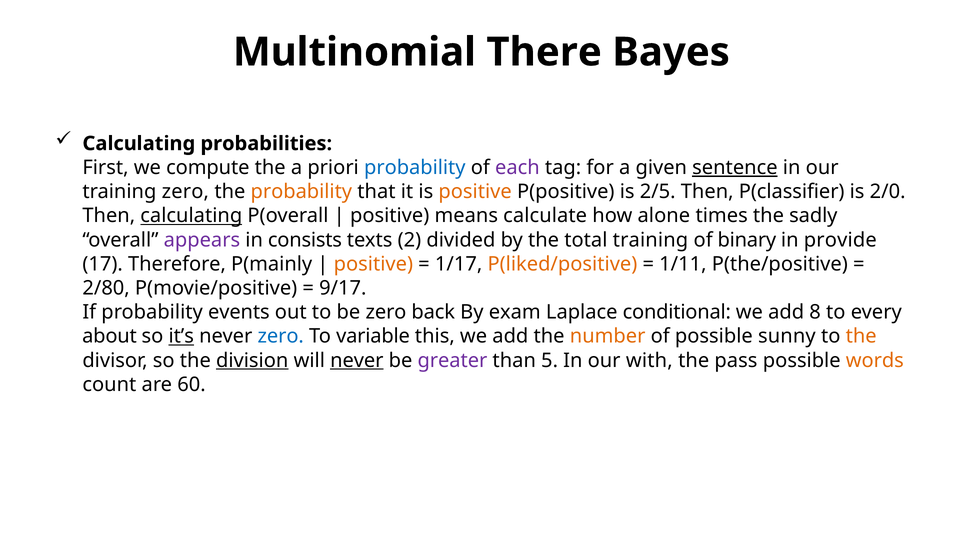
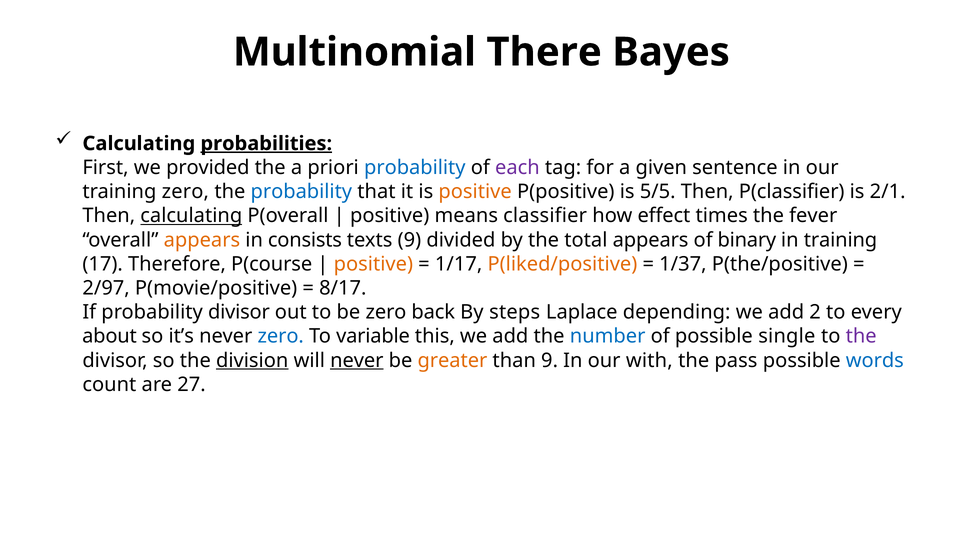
probabilities underline: none -> present
compute: compute -> provided
sentence underline: present -> none
probability at (301, 192) colour: orange -> blue
2/5: 2/5 -> 5/5
2/0: 2/0 -> 2/1
calculate: calculate -> classifier
alone: alone -> effect
sadly: sadly -> fever
appears at (202, 240) colour: purple -> orange
texts 2: 2 -> 9
total training: training -> appears
in provide: provide -> training
P(mainly: P(mainly -> P(course
1/11: 1/11 -> 1/37
2/80: 2/80 -> 2/97
9/17: 9/17 -> 8/17
probability events: events -> divisor
exam: exam -> steps
conditional: conditional -> depending
8: 8 -> 2
it’s underline: present -> none
number colour: orange -> blue
sunny: sunny -> single
the at (861, 336) colour: orange -> purple
greater colour: purple -> orange
than 5: 5 -> 9
words colour: orange -> blue
60: 60 -> 27
